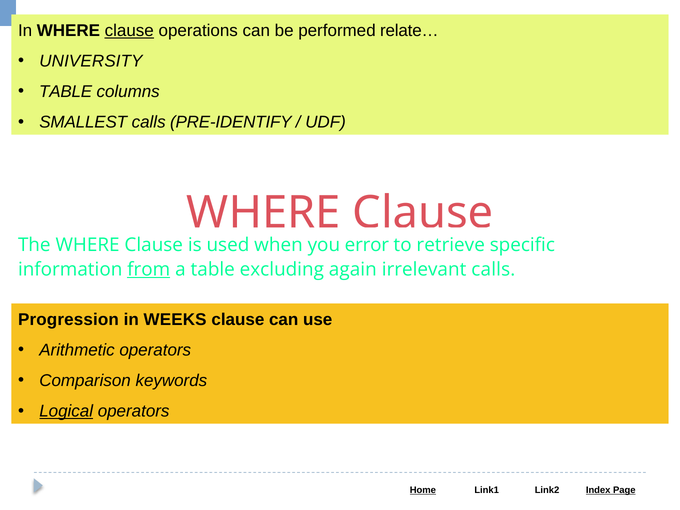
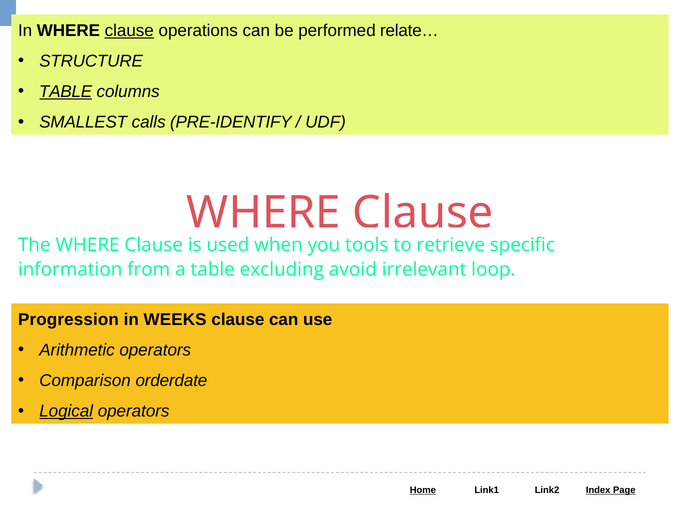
UNIVERSITY: UNIVERSITY -> STRUCTURE
TABLE at (66, 92) underline: none -> present
error: error -> tools
from underline: present -> none
again: again -> avoid
irrelevant calls: calls -> loop
keywords: keywords -> orderdate
